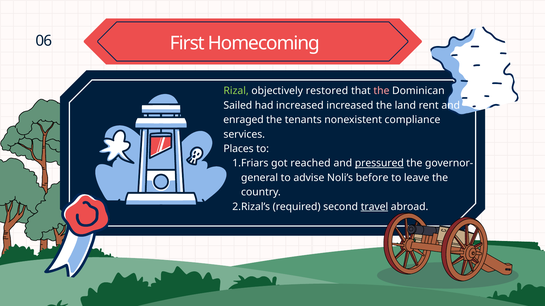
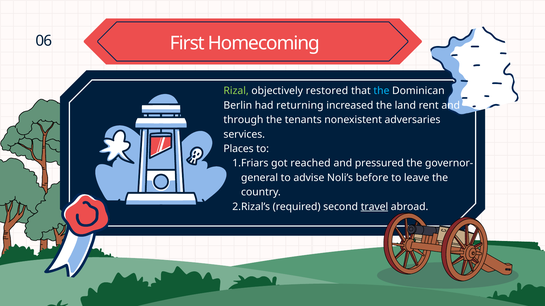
the at (381, 91) colour: pink -> light blue
Sailed: Sailed -> Berlin
had increased: increased -> returning
enraged: enraged -> through
compliance: compliance -> adversaries
pressured underline: present -> none
